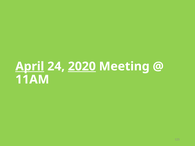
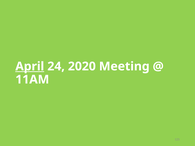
2020 underline: present -> none
